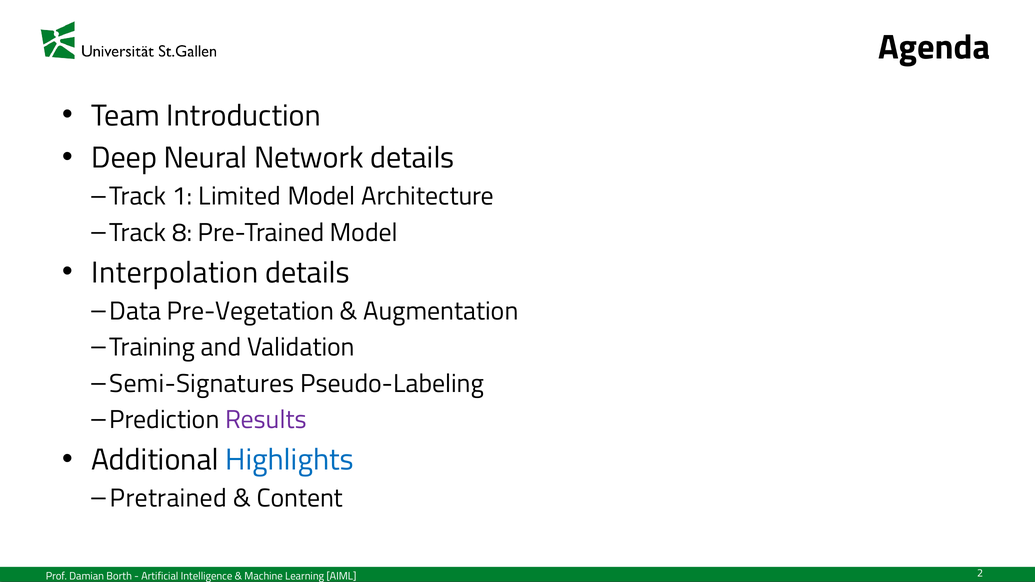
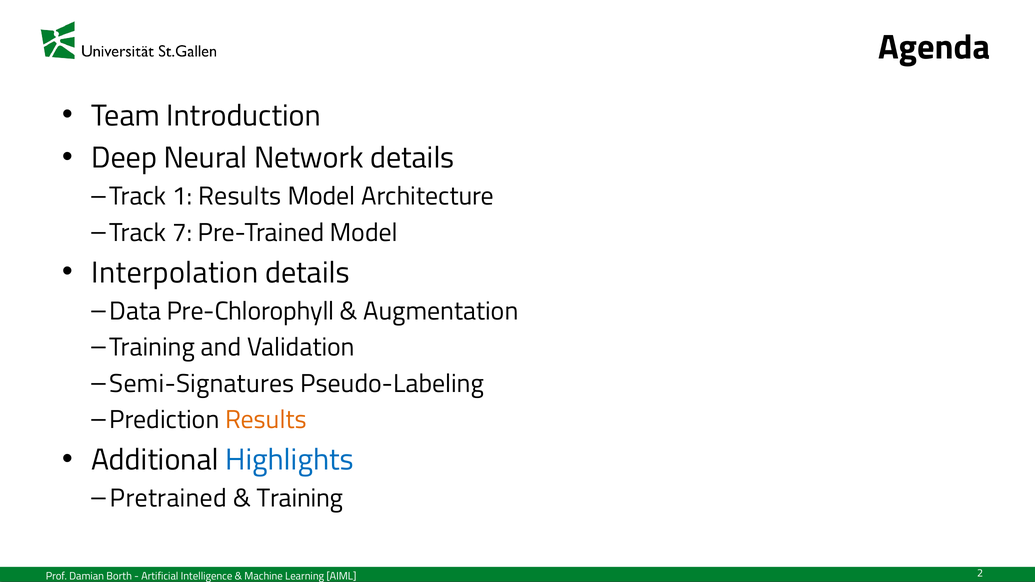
1 Limited: Limited -> Results
8: 8 -> 7
Pre-Vegetation: Pre-Vegetation -> Pre-Chlorophyll
Results at (266, 420) colour: purple -> orange
Content at (300, 498): Content -> Training
